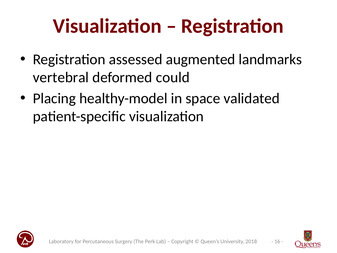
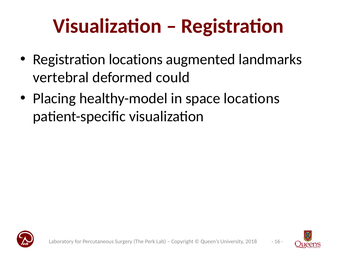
Registration assessed: assessed -> locations
space validated: validated -> locations
